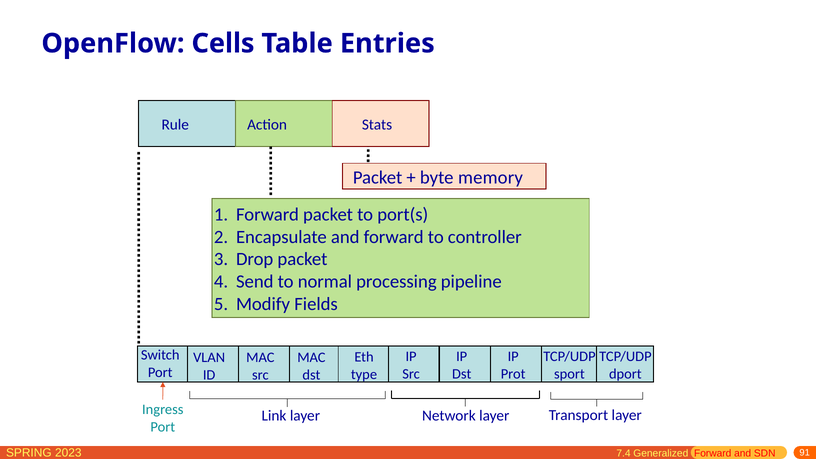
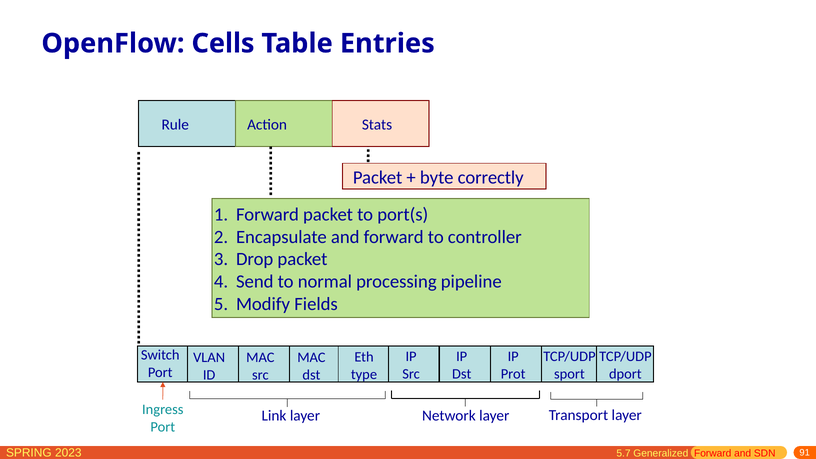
memory: memory -> correctly
7.4: 7.4 -> 5.7
